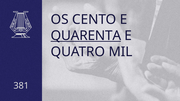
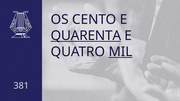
MIL underline: none -> present
